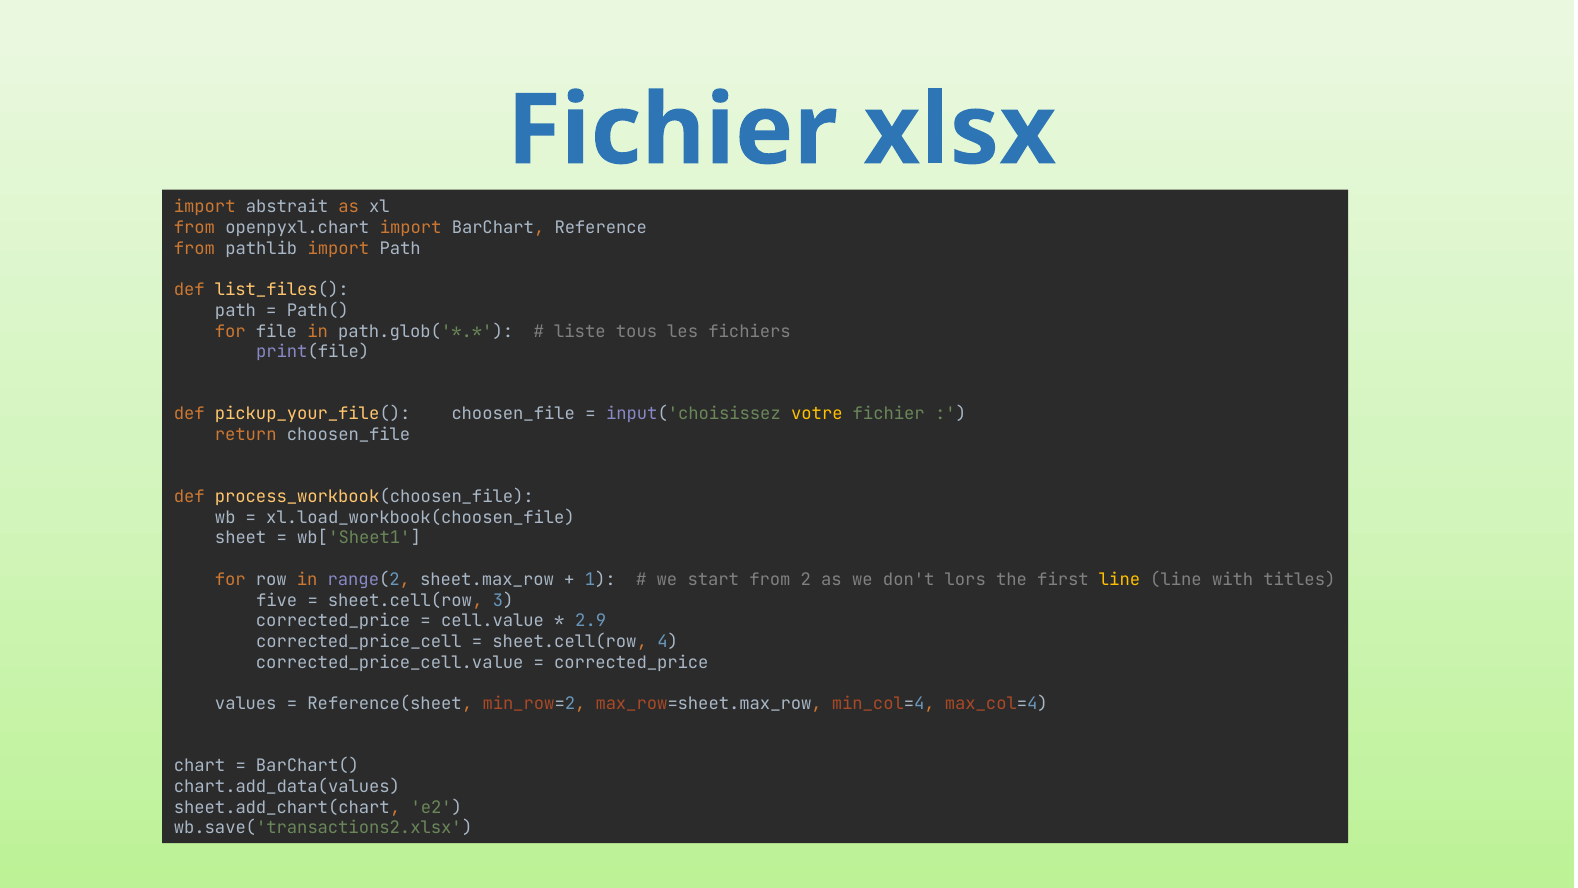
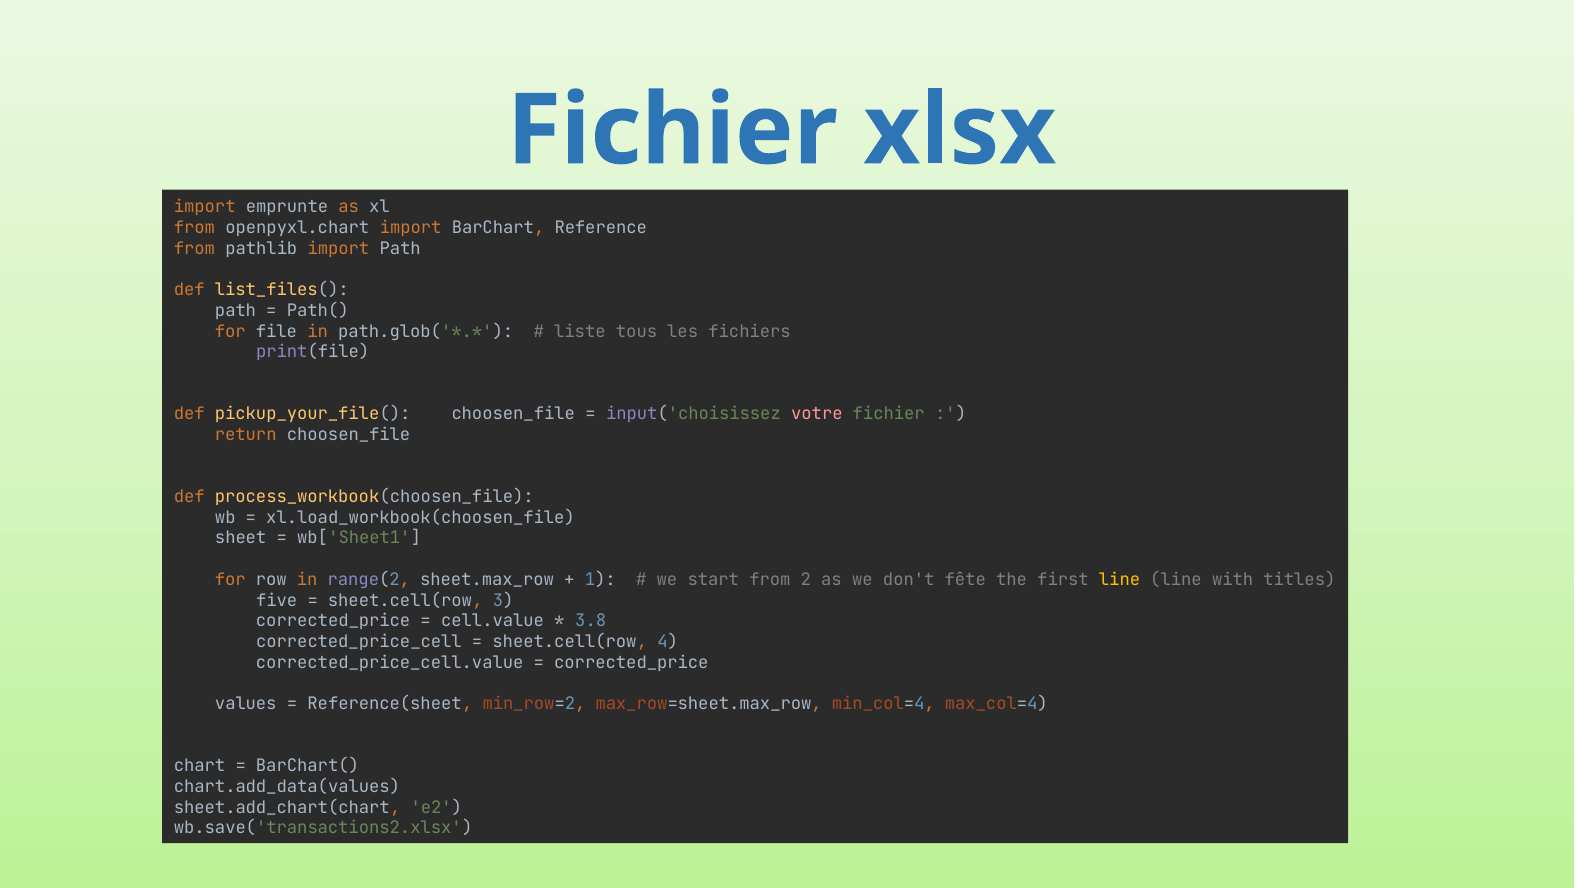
abstrait: abstrait -> emprunte
votre colour: yellow -> pink
lors: lors -> fête
2.9: 2.9 -> 3.8
